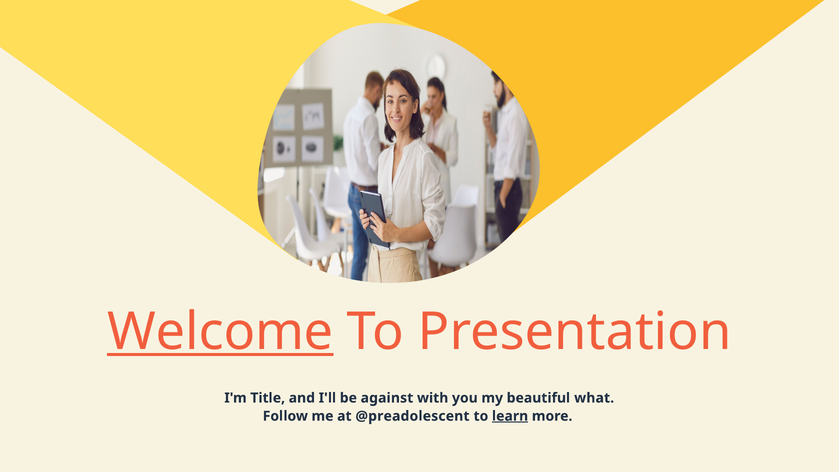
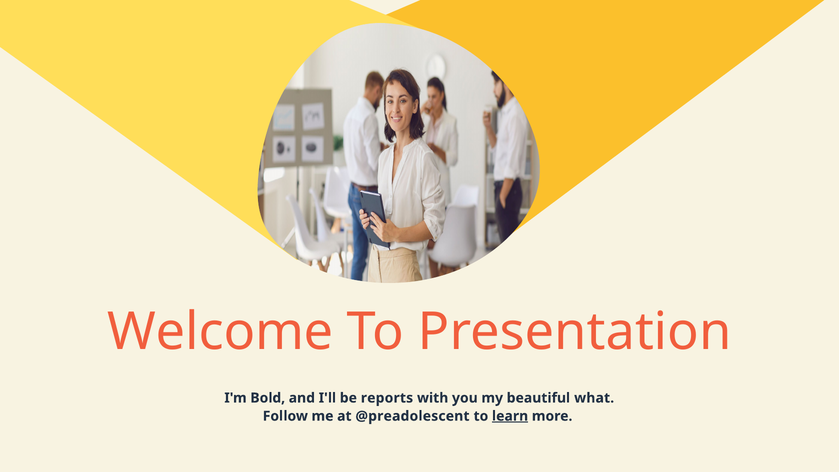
Welcome underline: present -> none
Title: Title -> Bold
against: against -> reports
